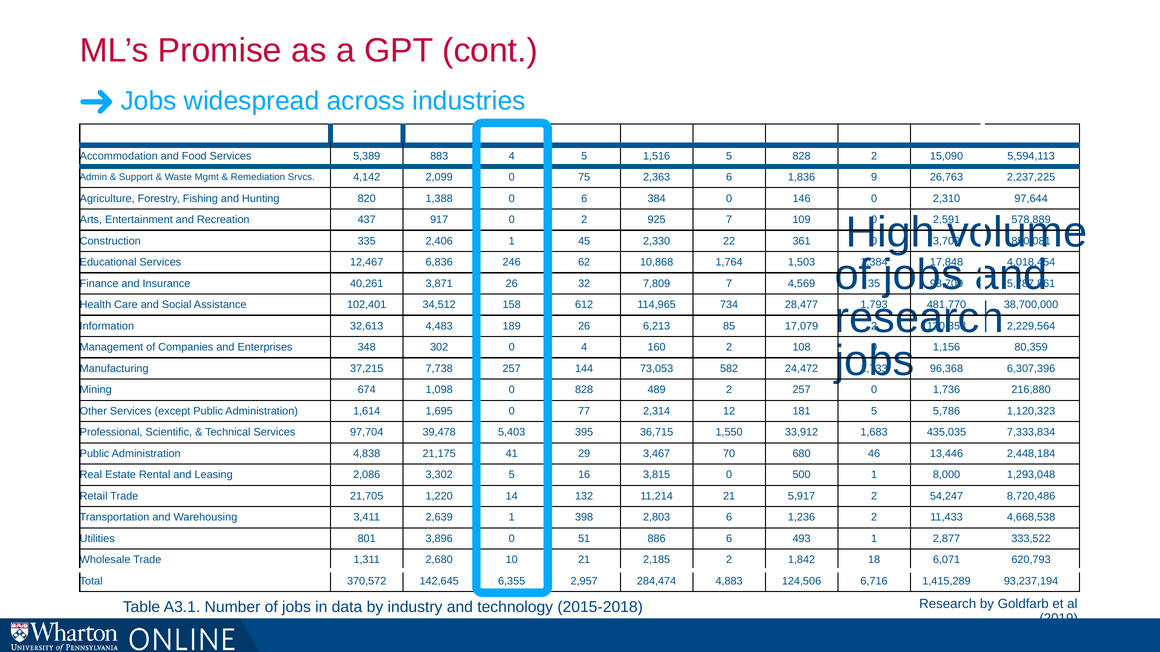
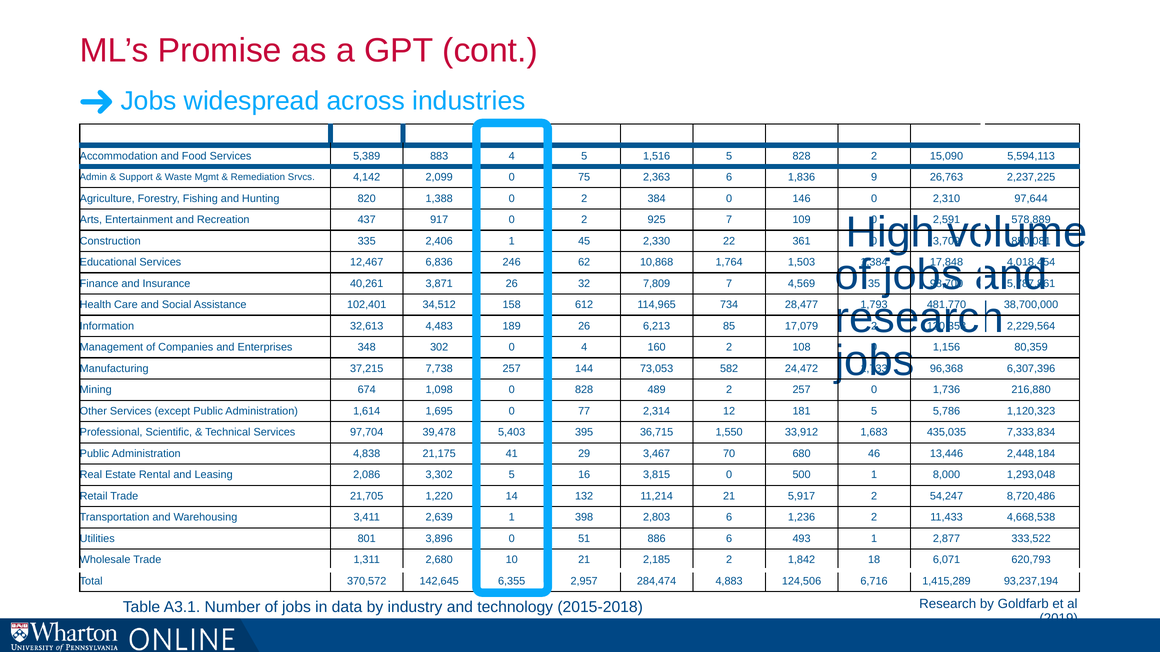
1,388 0 6: 6 -> 2
